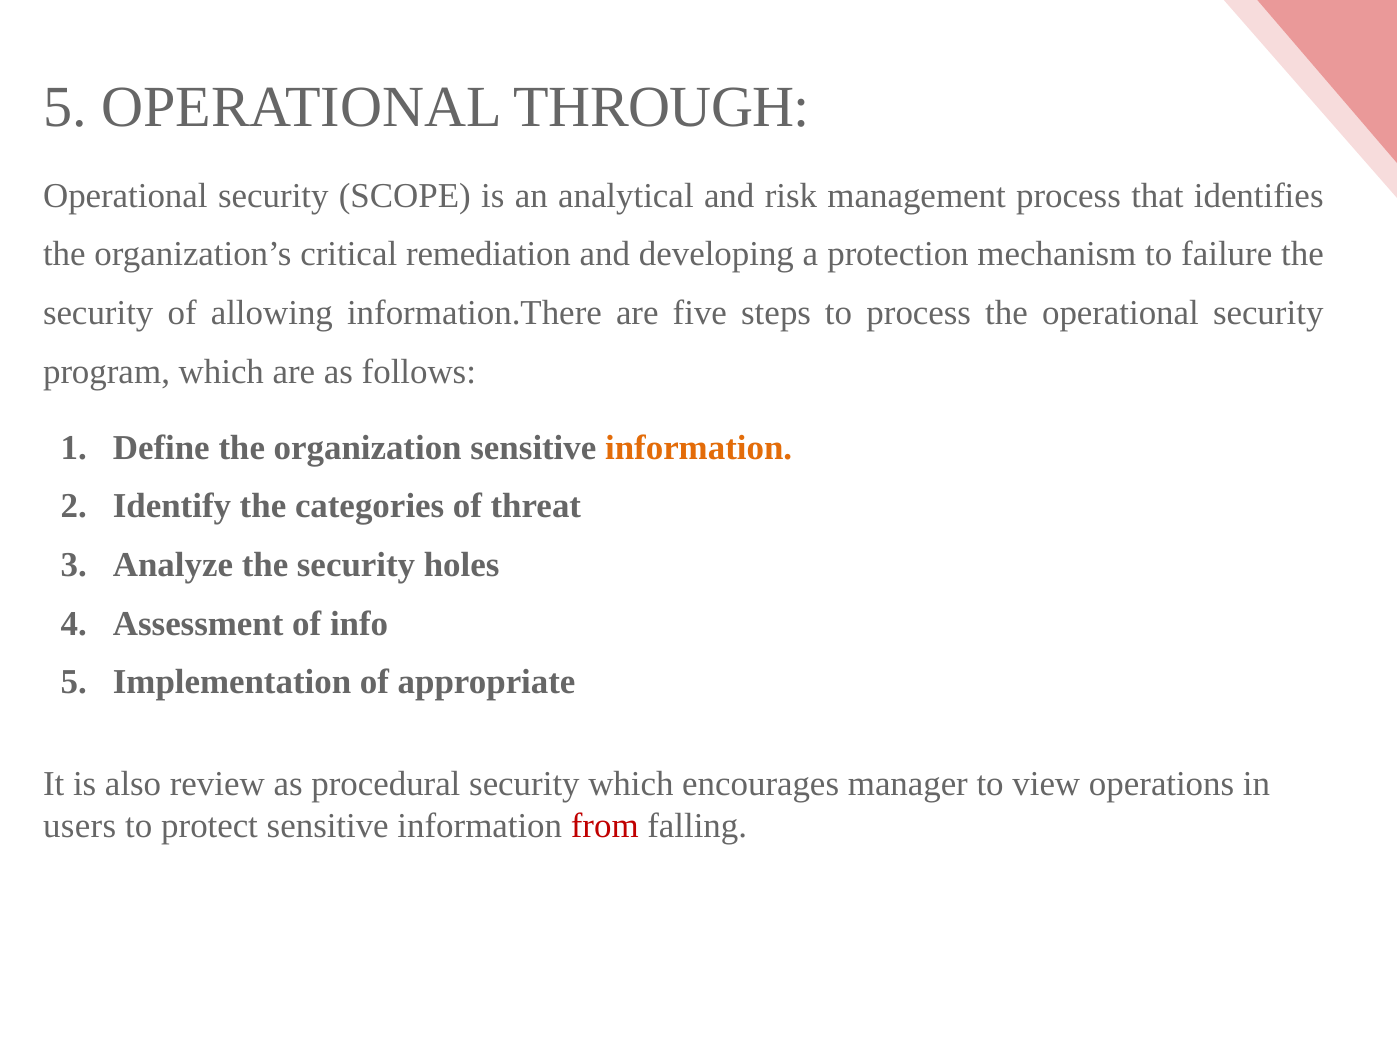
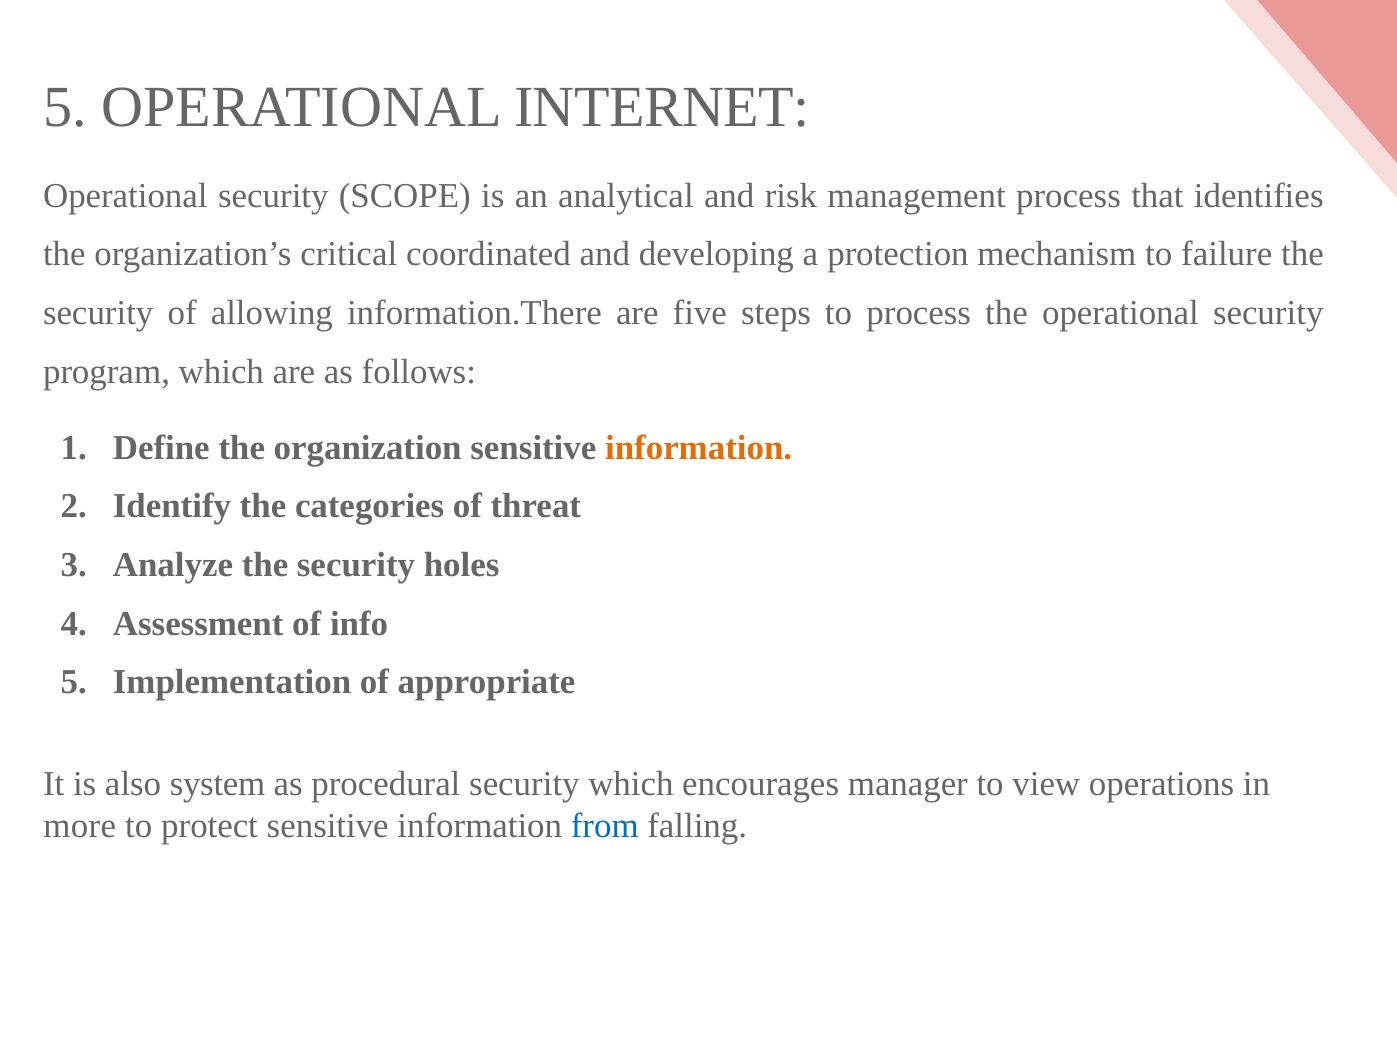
THROUGH: THROUGH -> INTERNET
remediation: remediation -> coordinated
review: review -> system
users: users -> more
from colour: red -> blue
